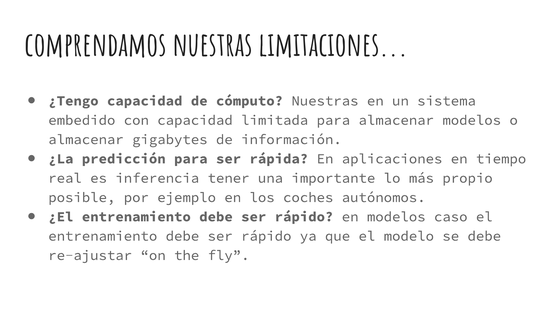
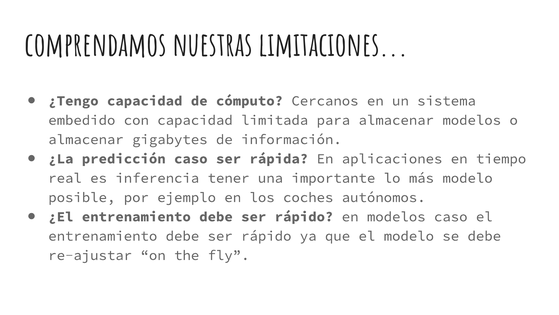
cómputo Nuestras: Nuestras -> Cercanos
predicción para: para -> caso
más propio: propio -> modelo
